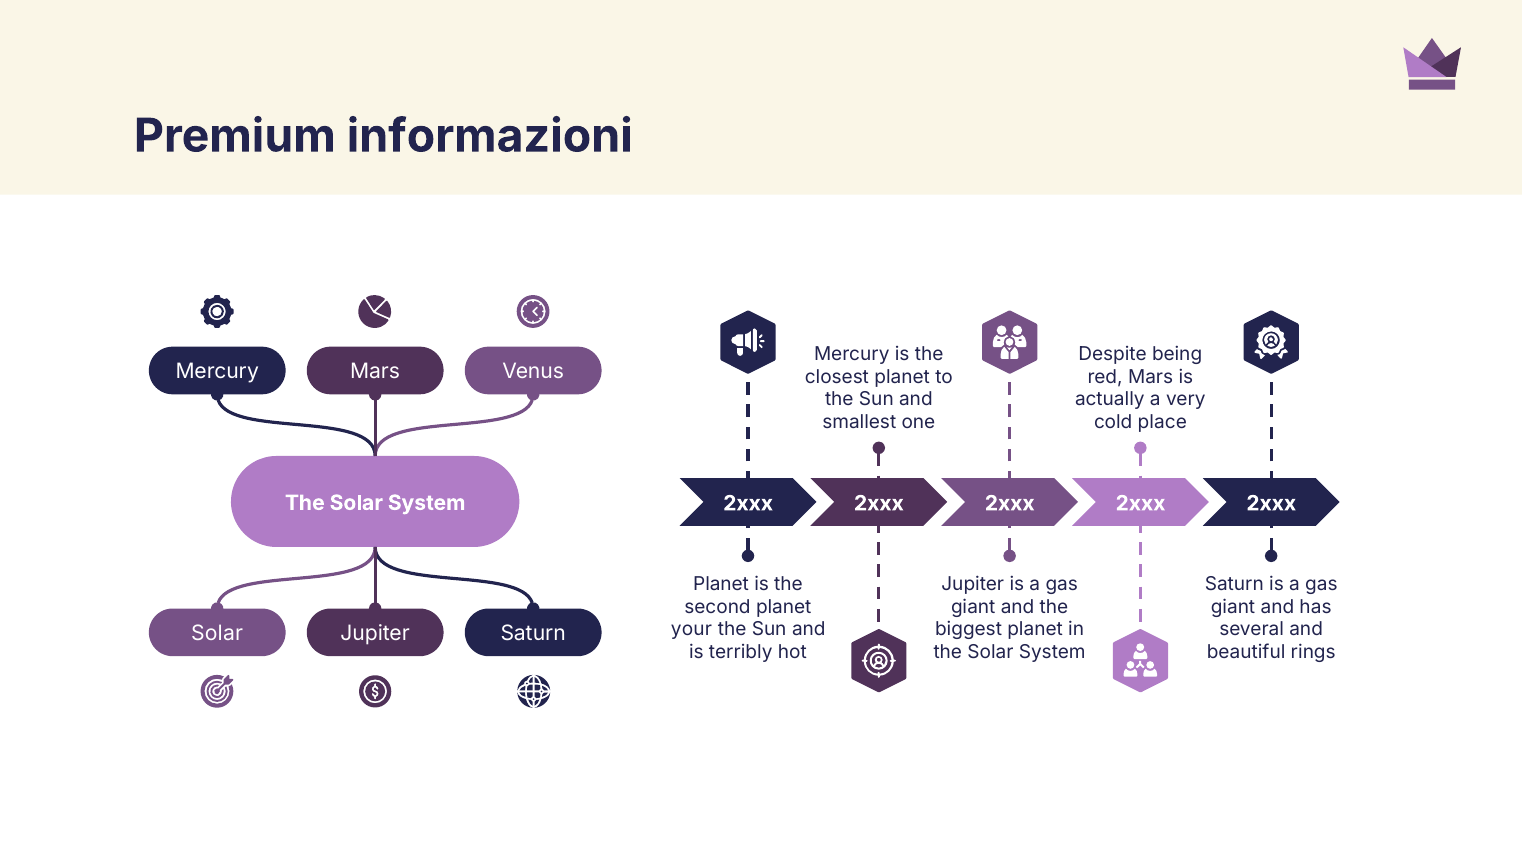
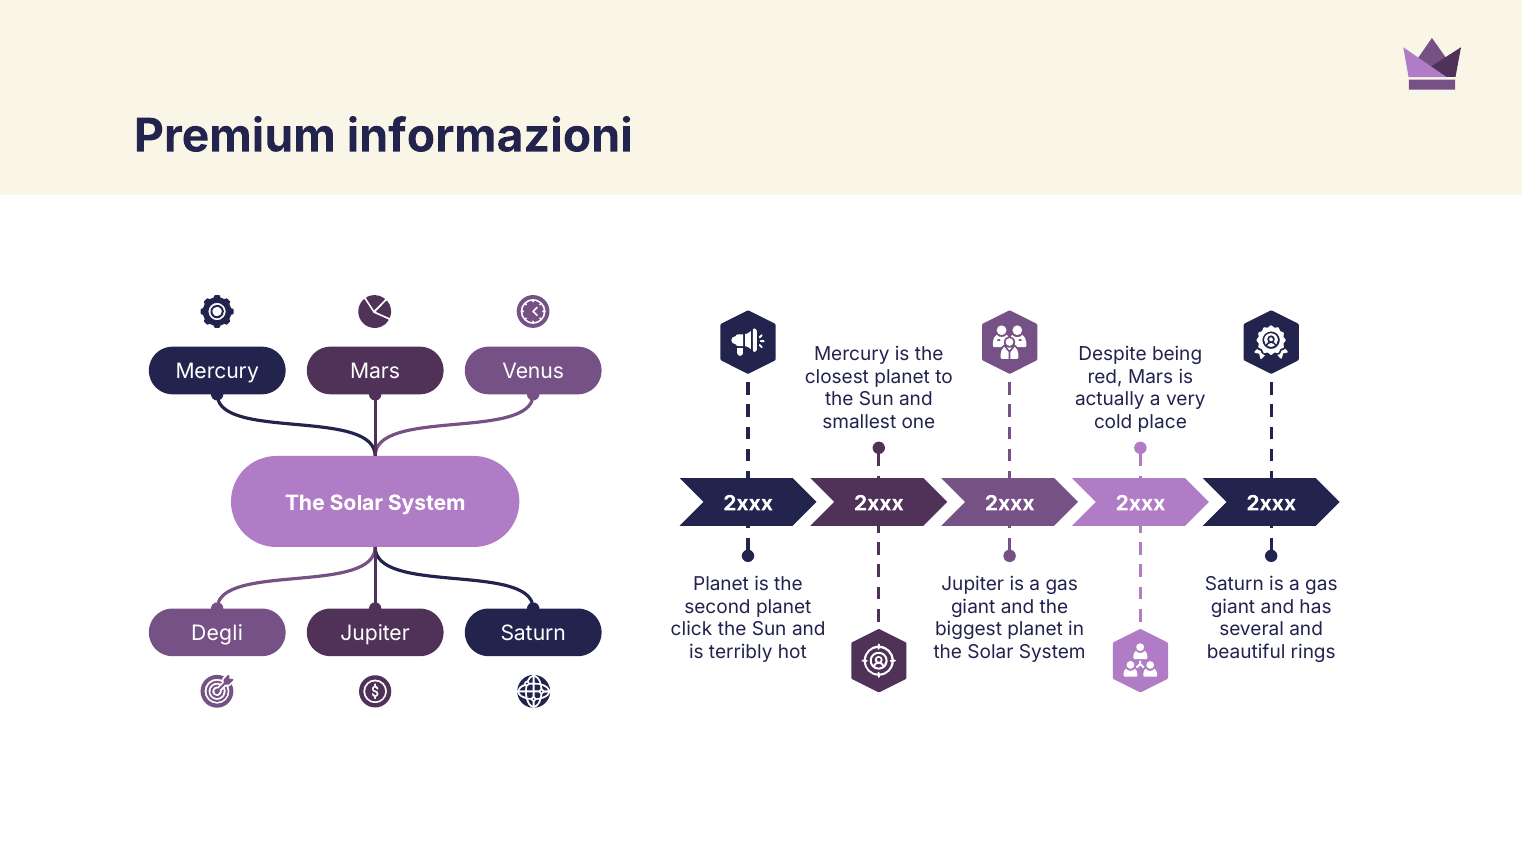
your: your -> click
Solar at (217, 634): Solar -> Degli
